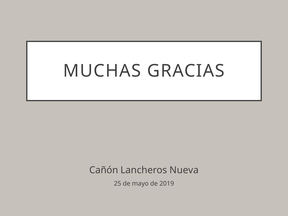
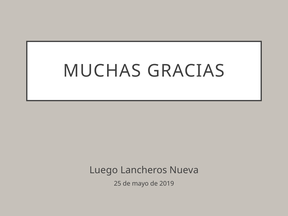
Cañón: Cañón -> Luego
